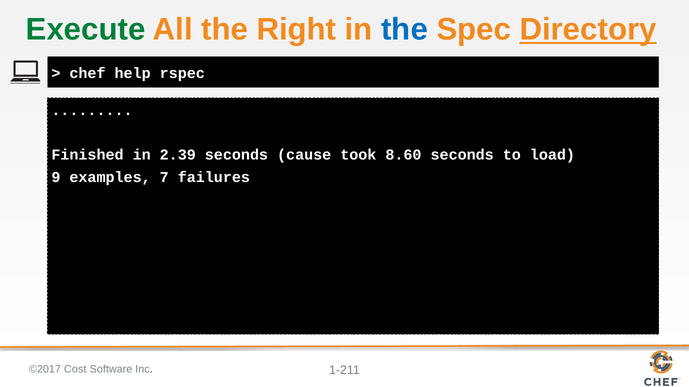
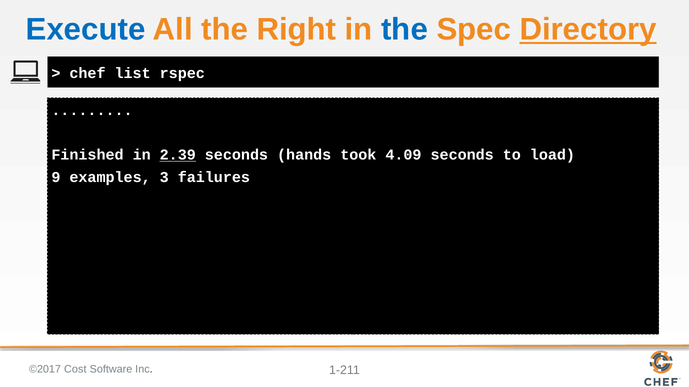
Execute colour: green -> blue
help: help -> list
2.39 underline: none -> present
cause: cause -> hands
8.60: 8.60 -> 4.09
7: 7 -> 3
